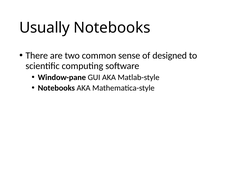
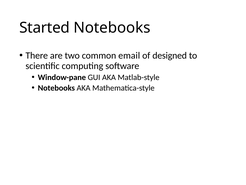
Usually: Usually -> Started
sense: sense -> email
